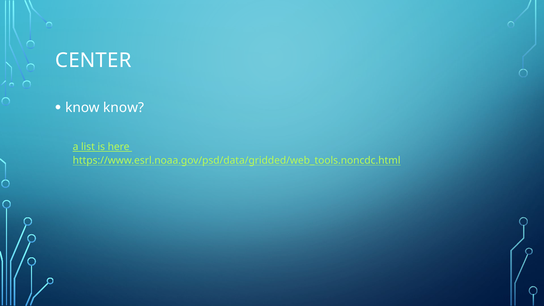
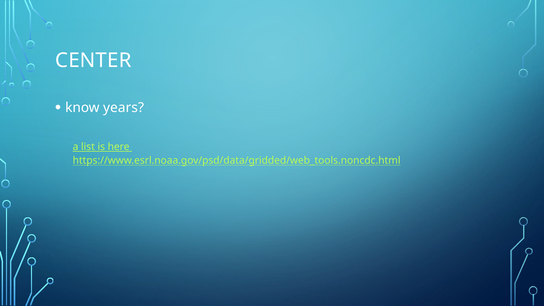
know know: know -> years
